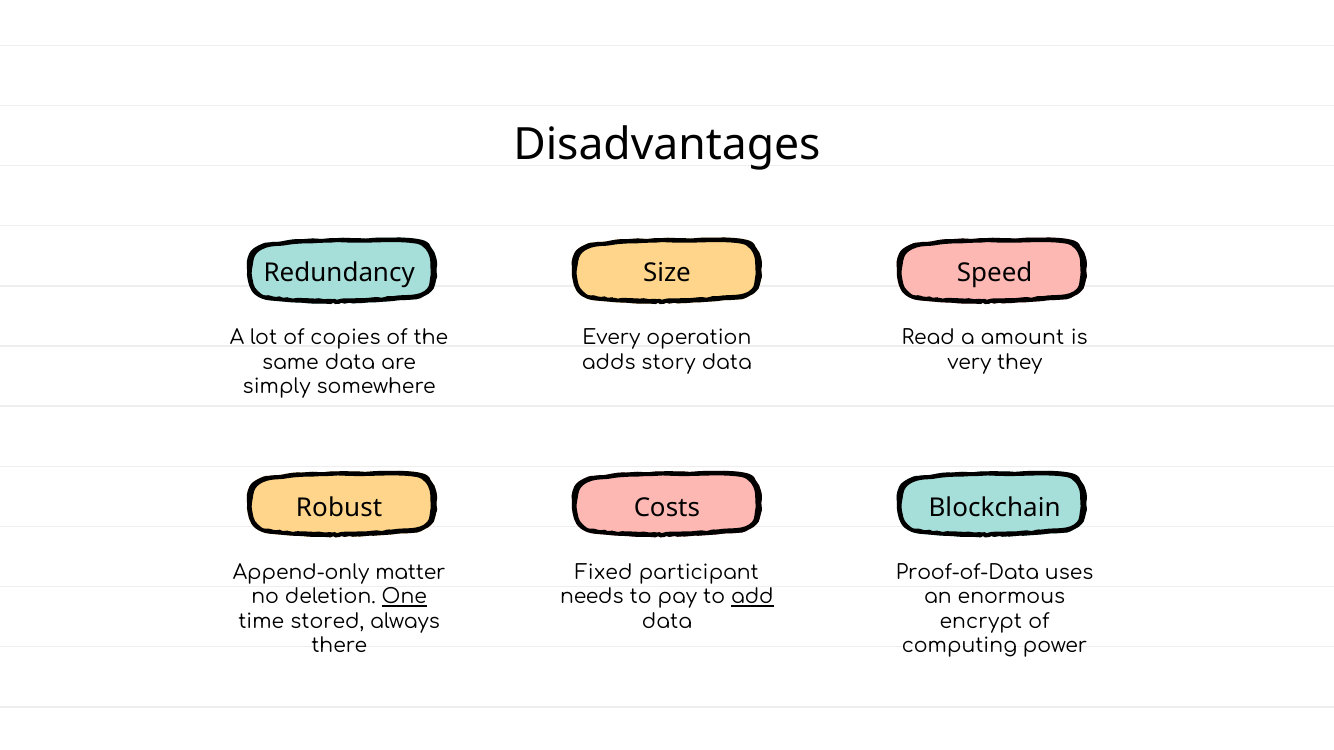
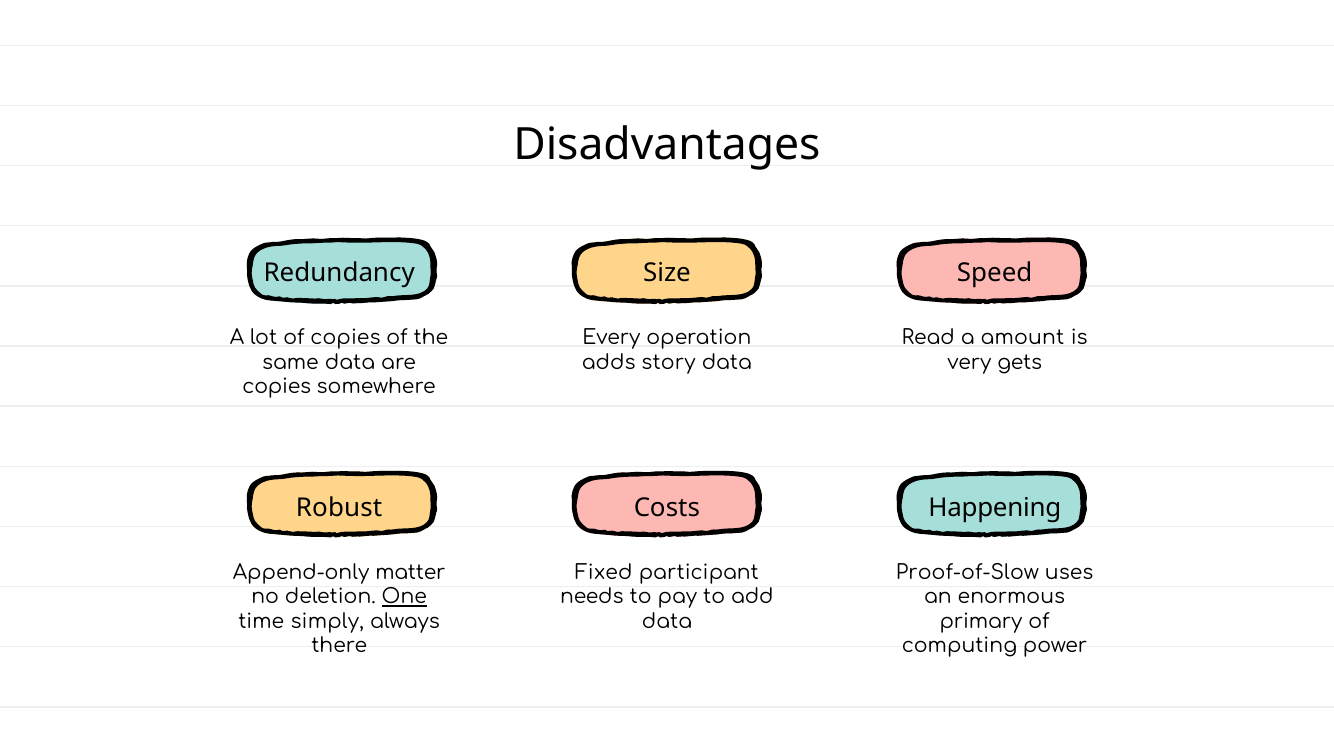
they: they -> gets
simply at (277, 387): simply -> copies
Blockchain: Blockchain -> Happening
Proof-of-Data: Proof-of-Data -> Proof-of-Slow
add underline: present -> none
stored: stored -> simply
encrypt: encrypt -> primary
